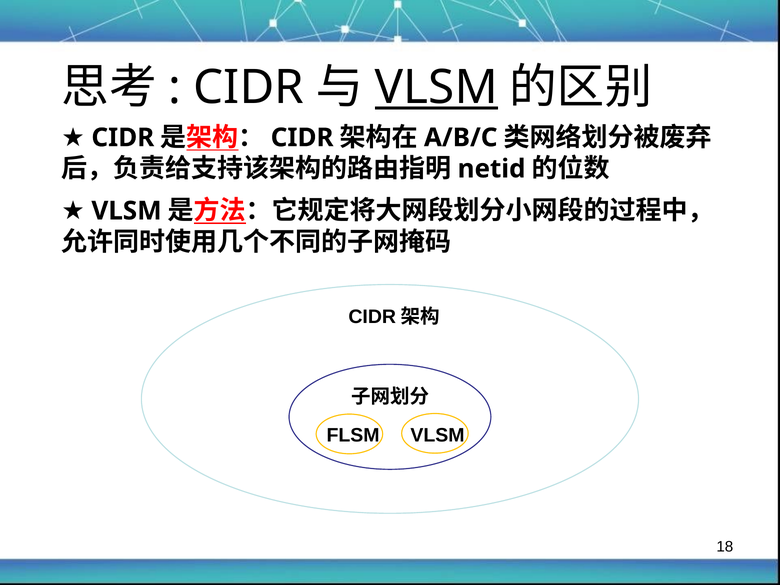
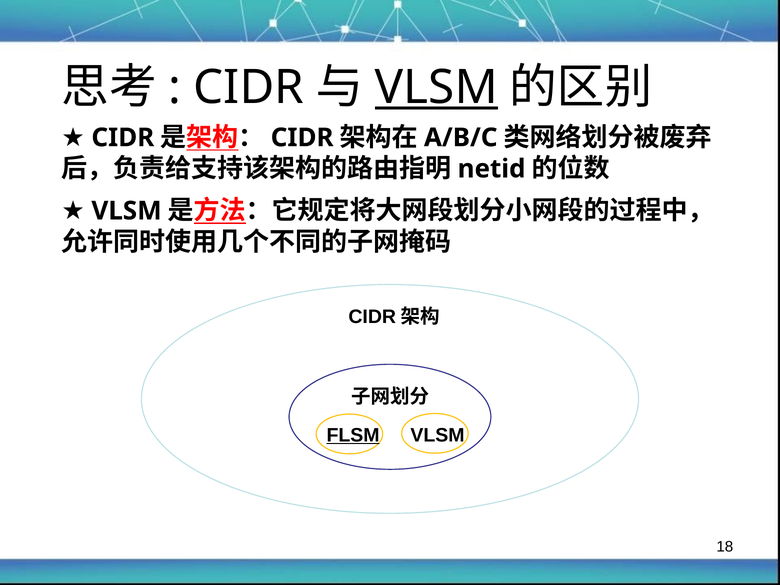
FLSM underline: none -> present
